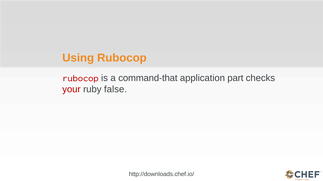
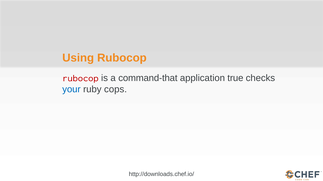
part: part -> true
your colour: red -> blue
false: false -> cops
